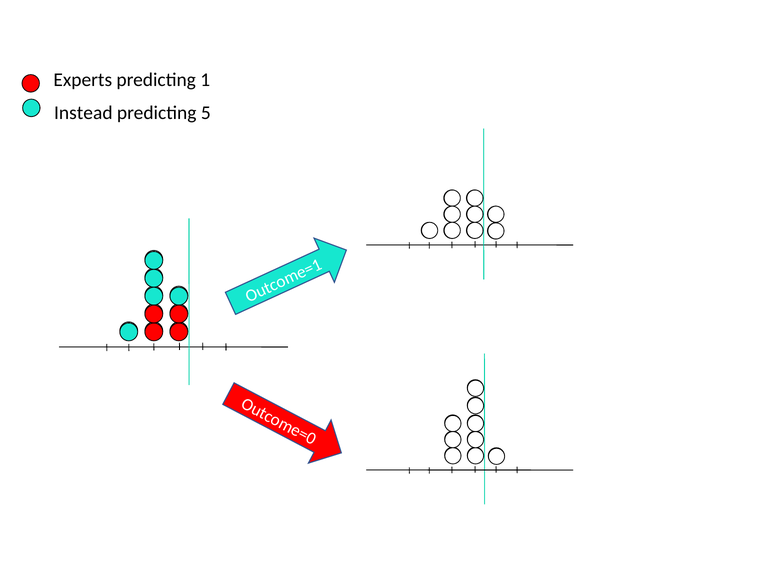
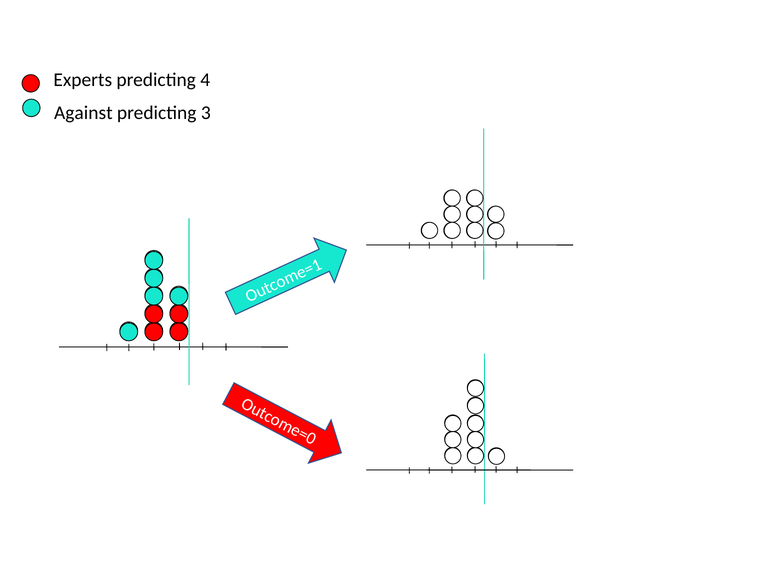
predicting 1: 1 -> 4
Instead: Instead -> Against
5: 5 -> 3
